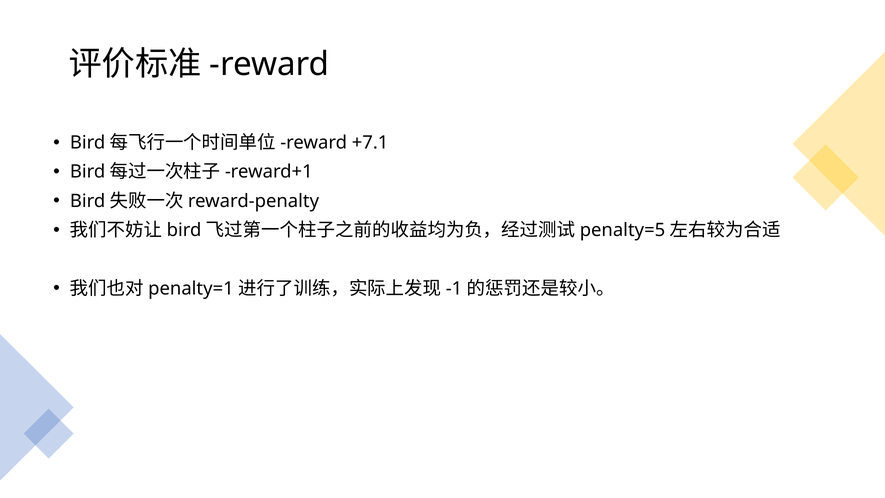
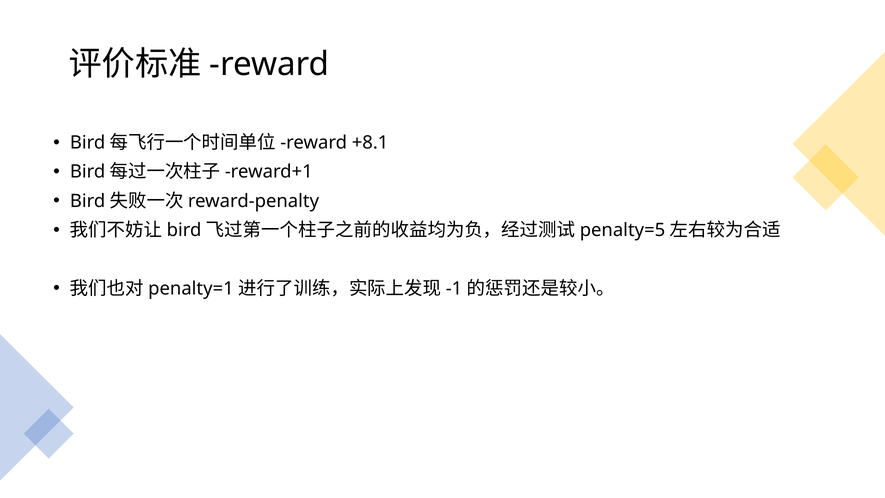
+7.1: +7.1 -> +8.1
